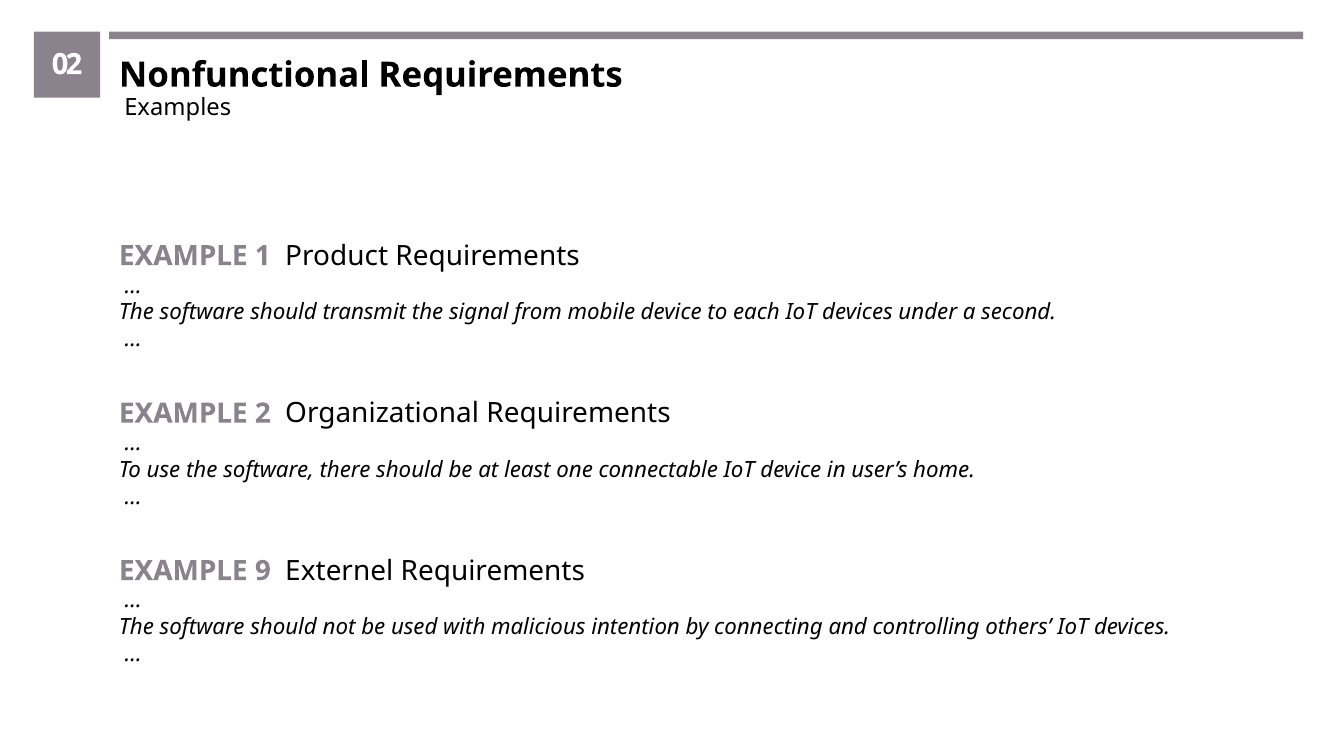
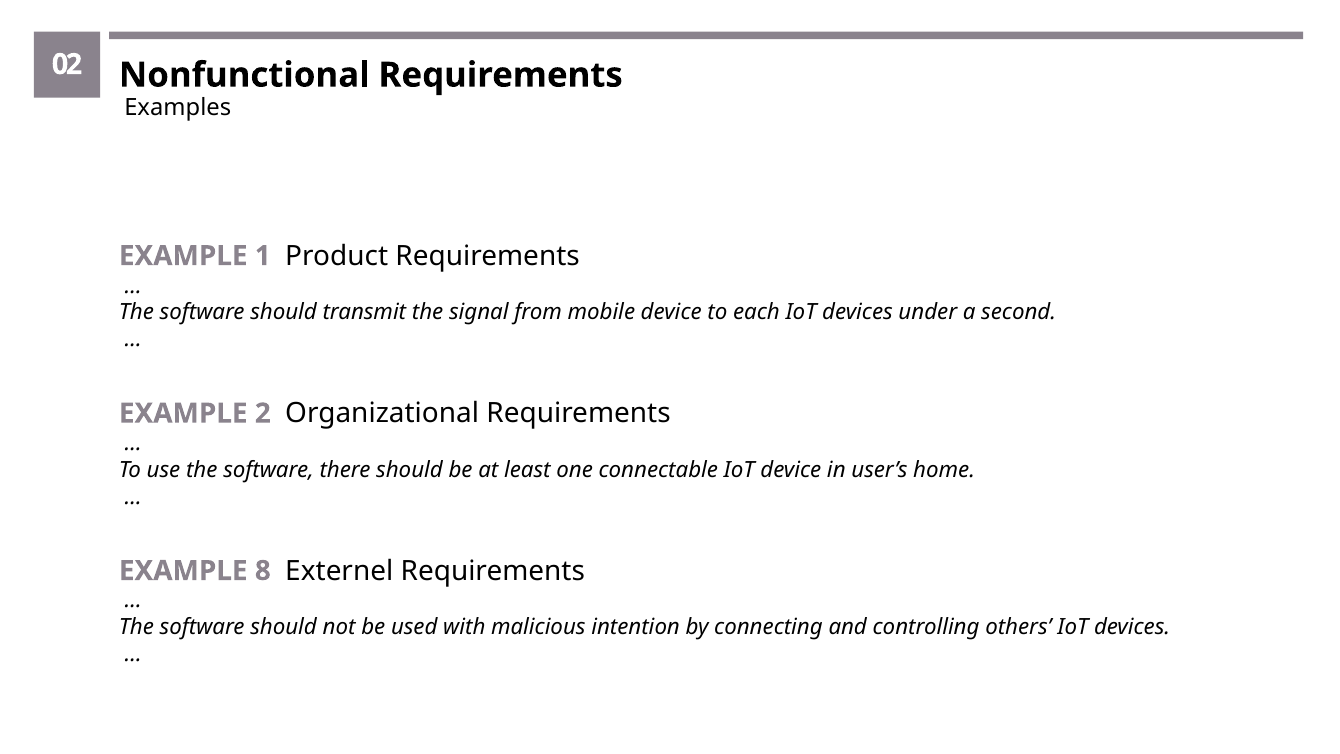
9: 9 -> 8
